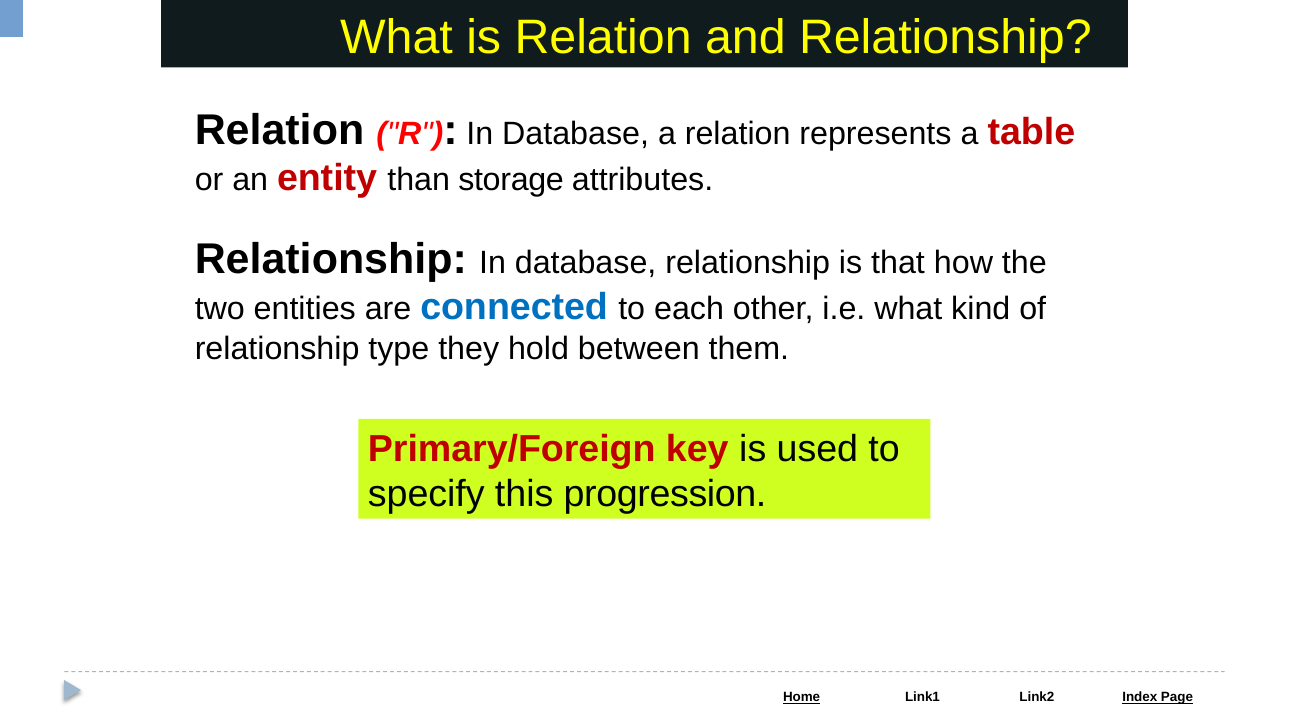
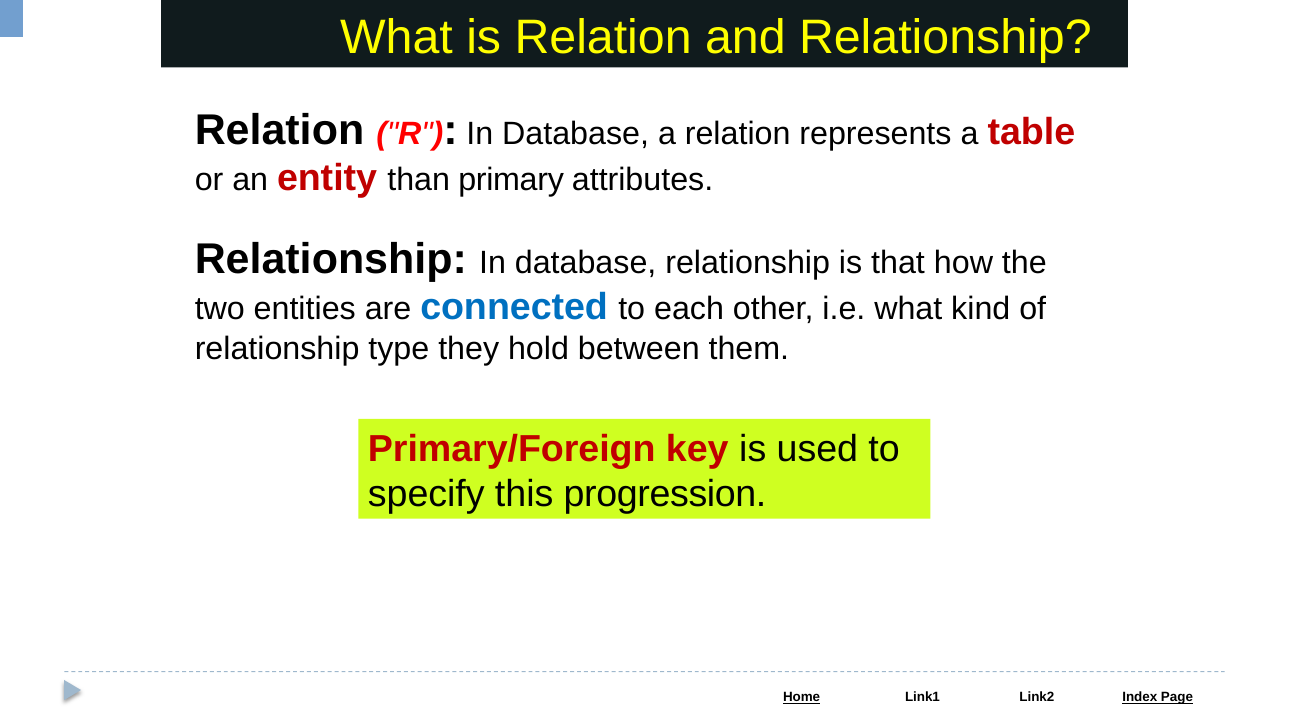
storage: storage -> primary
